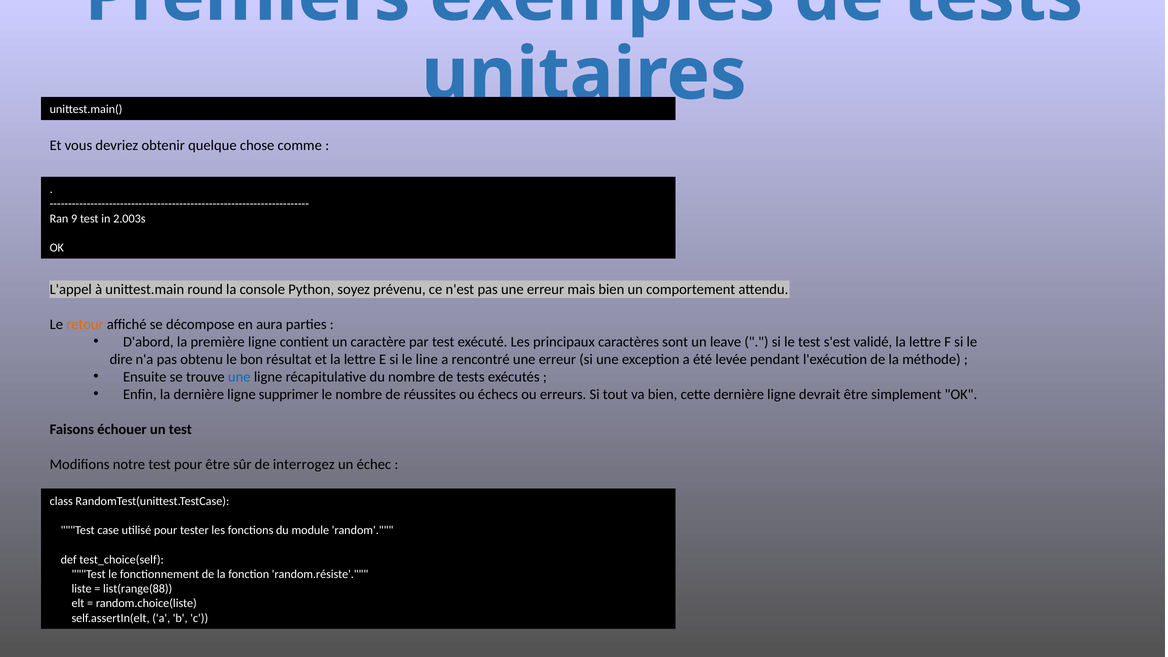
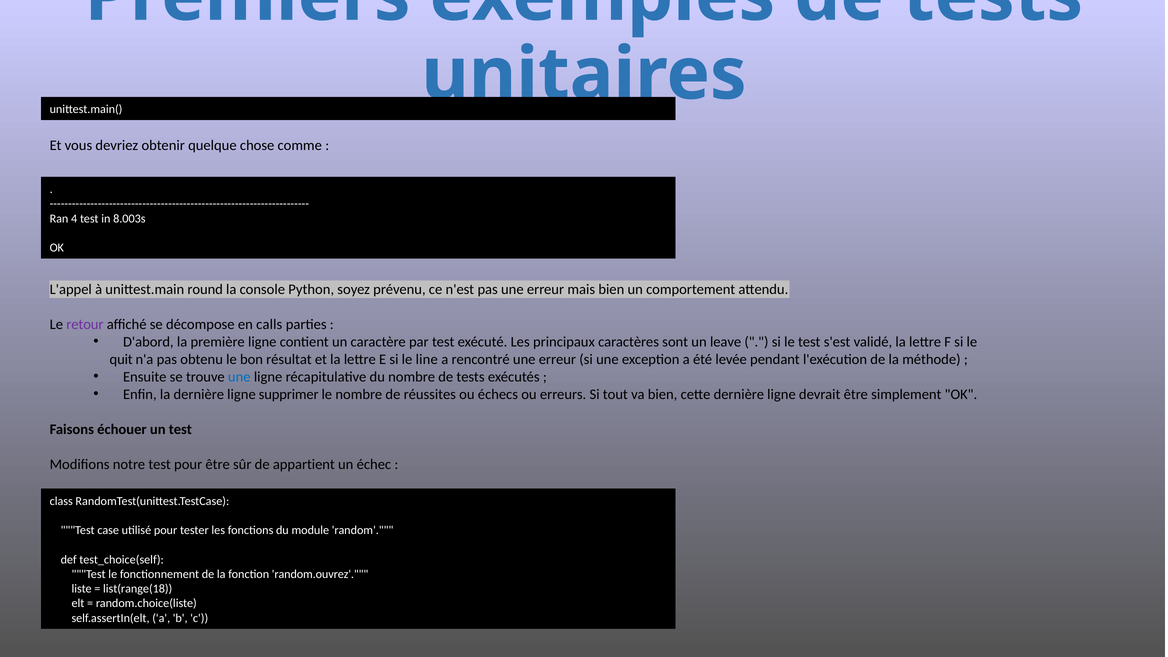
9: 9 -> 4
2.003s: 2.003s -> 8.003s
retour colour: orange -> purple
aura: aura -> calls
dire: dire -> quit
interrogez: interrogez -> appartient
random.résiste: random.résiste -> random.ouvrez
list(range(88: list(range(88 -> list(range(18
